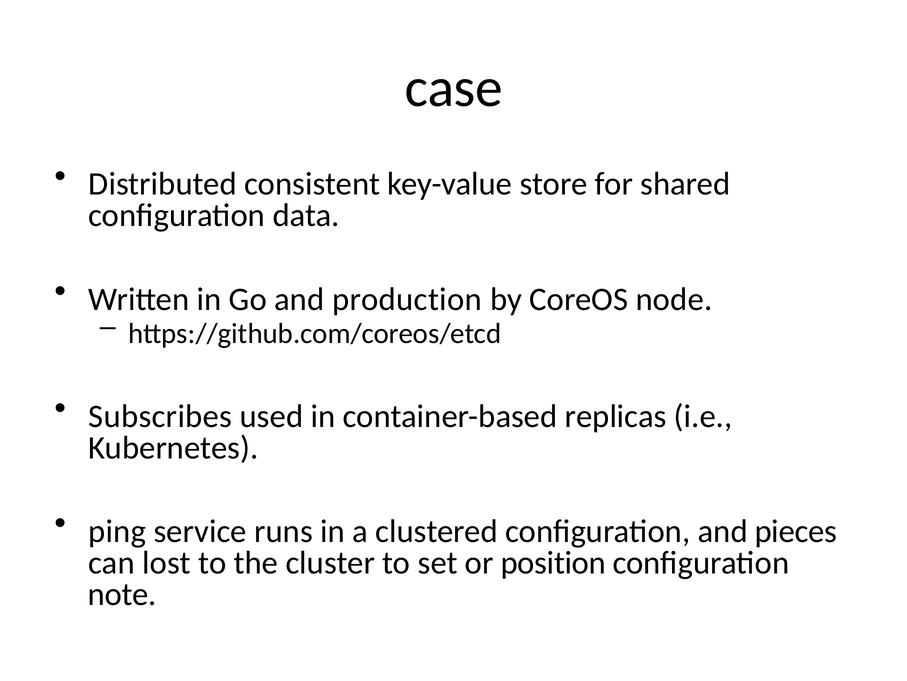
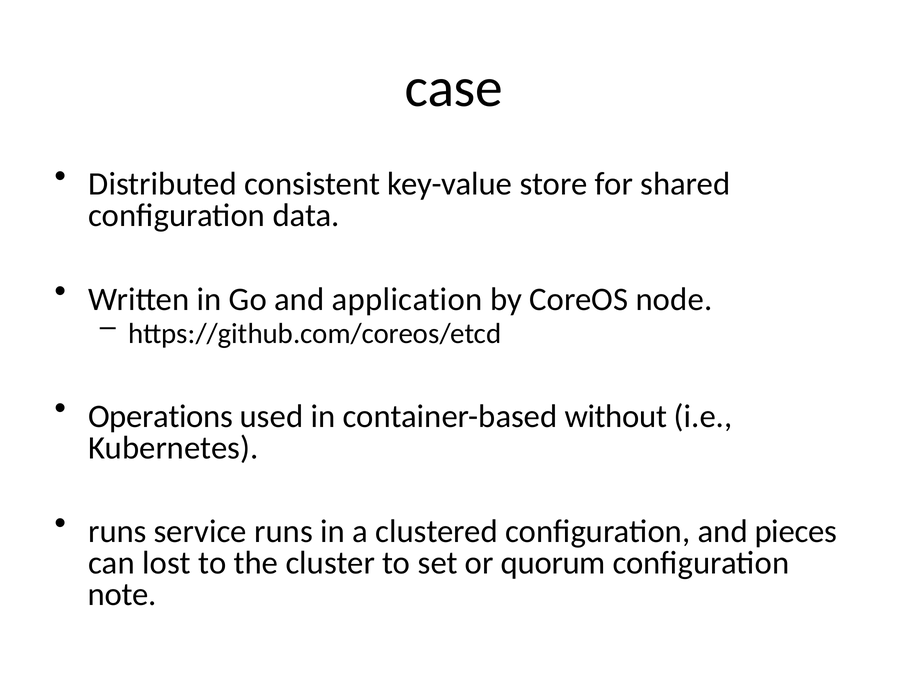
production: production -> application
Subscribes: Subscribes -> Operations
replicas: replicas -> without
ping at (117, 531): ping -> runs
position: position -> quorum
